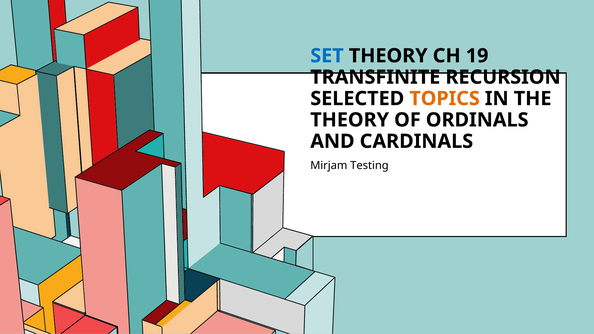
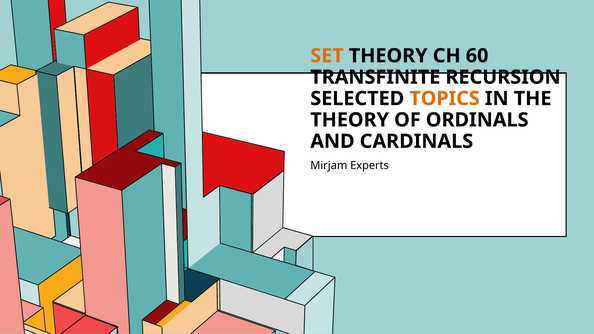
SET colour: blue -> orange
19: 19 -> 60
Testing: Testing -> Experts
